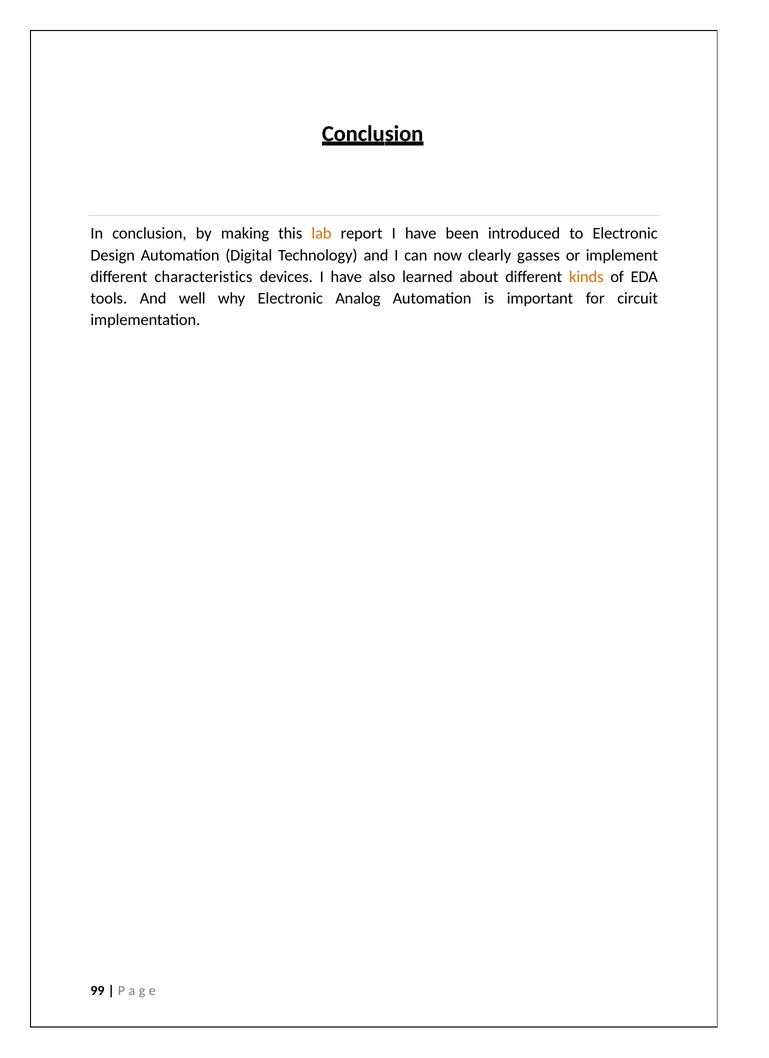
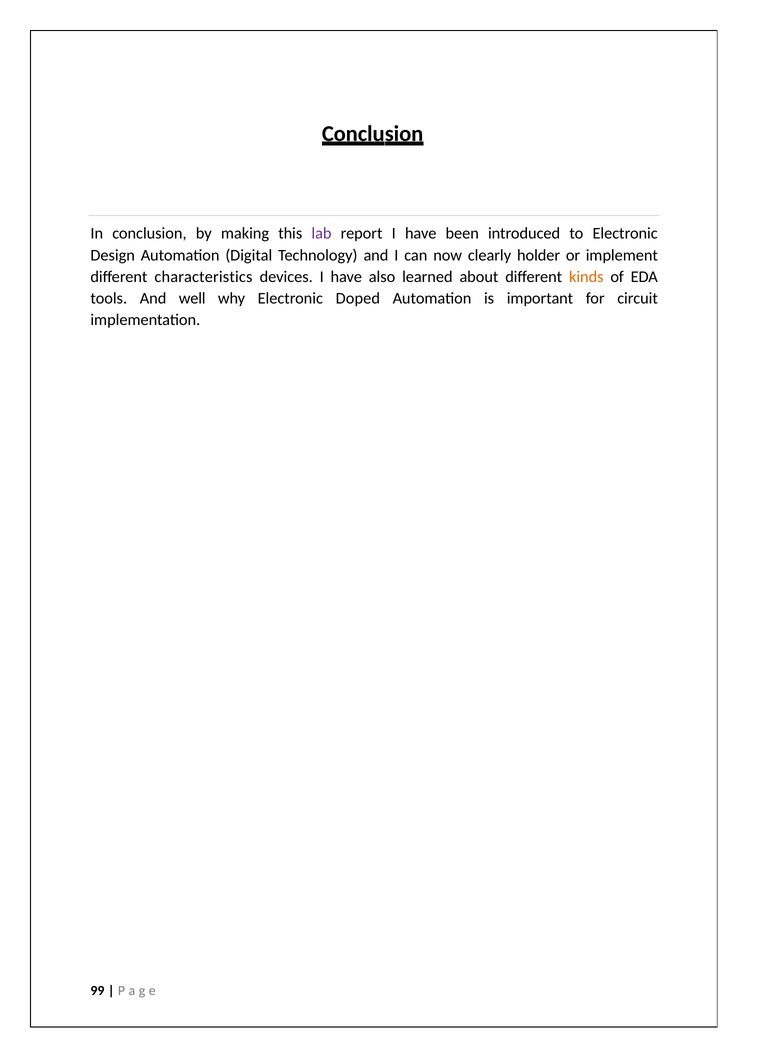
lab colour: orange -> purple
gasses: gasses -> holder
Analog: Analog -> Doped
